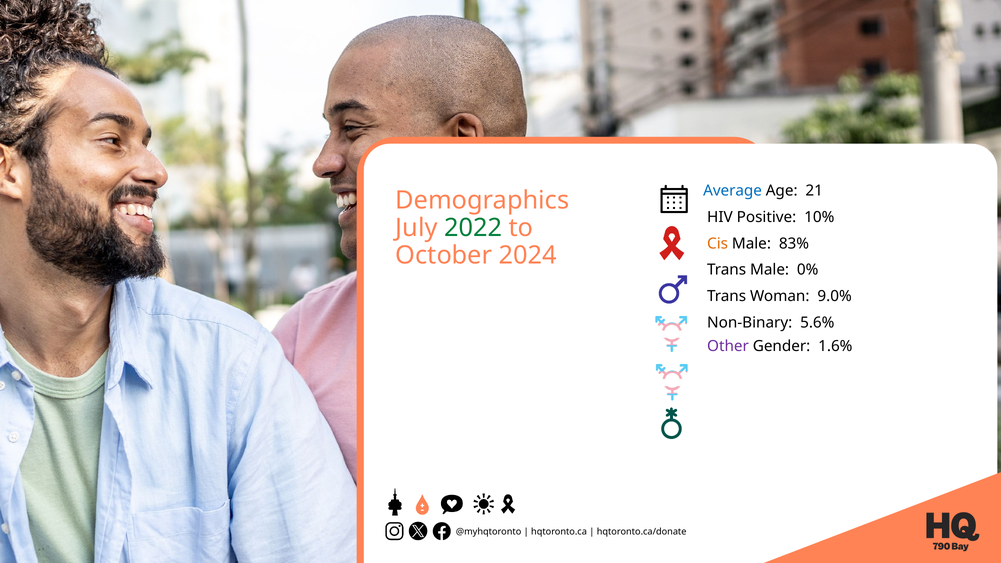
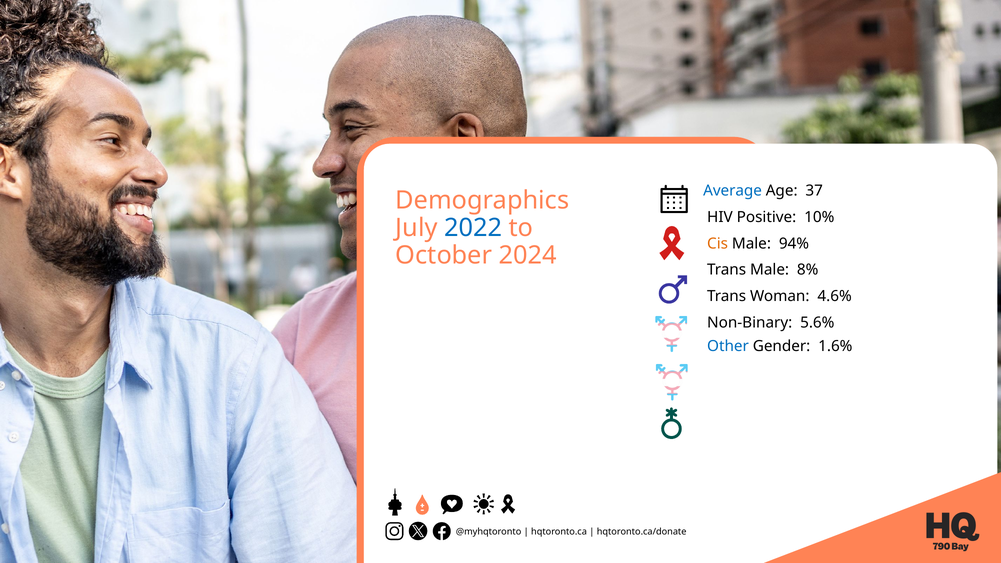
21: 21 -> 37
2022 colour: green -> blue
83%: 83% -> 94%
0%: 0% -> 8%
9.0%: 9.0% -> 4.6%
Other colour: purple -> blue
